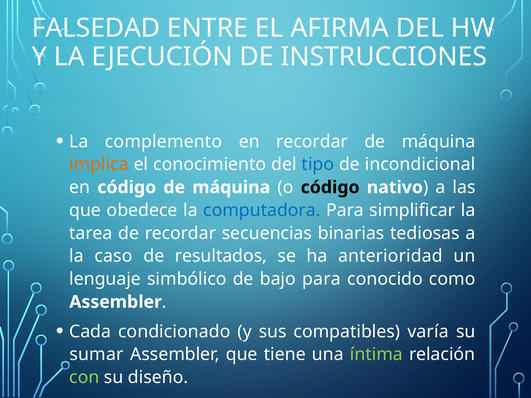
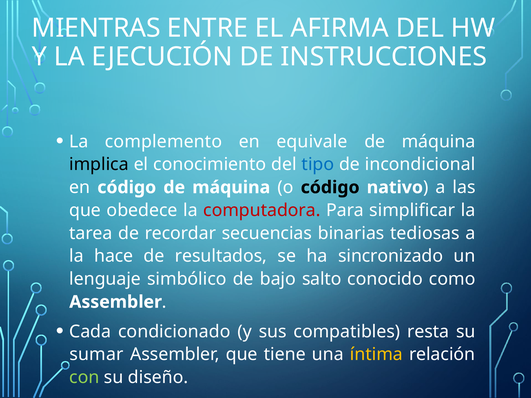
FALSEDAD: FALSEDAD -> MIENTRAS
en recordar: recordar -> equivale
implica colour: orange -> black
computadora colour: blue -> red
caso: caso -> hace
anterioridad: anterioridad -> sincronizado
bajo para: para -> salto
varía: varía -> resta
íntima colour: light green -> yellow
